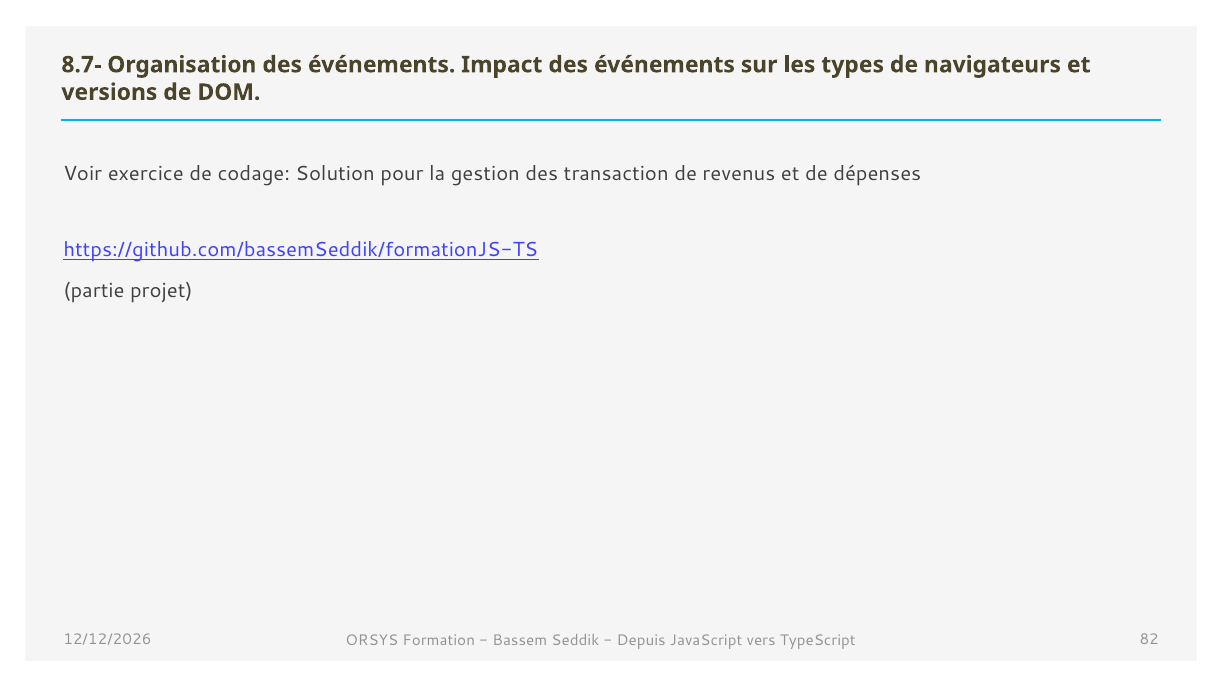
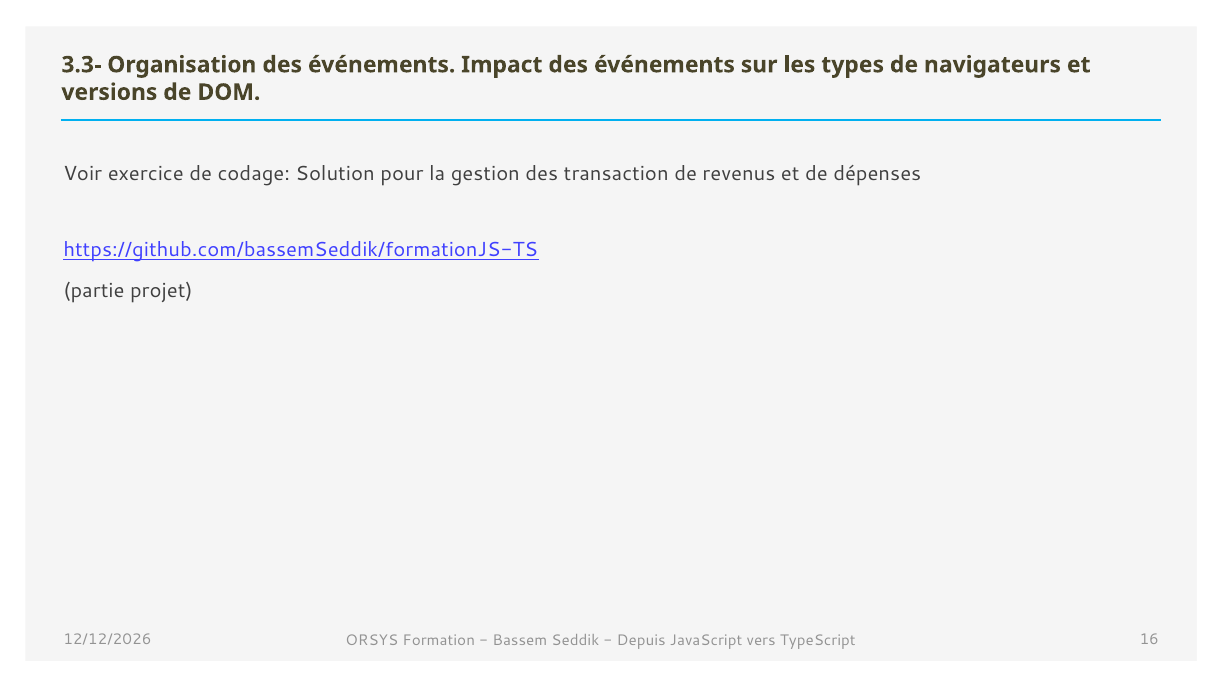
8.7-: 8.7- -> 3.3-
82: 82 -> 16
